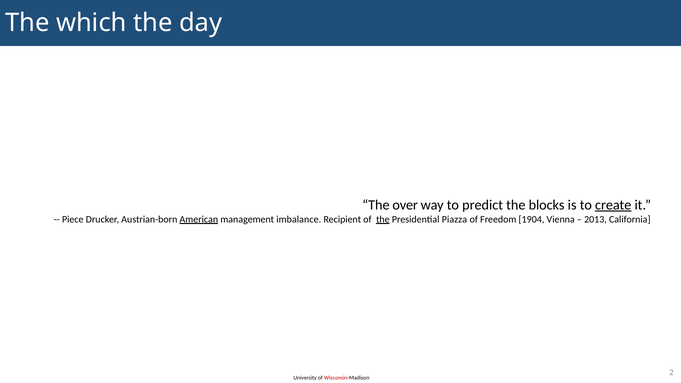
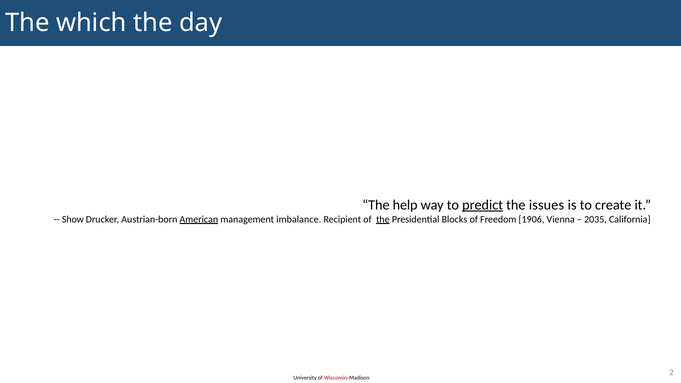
over: over -> help
predict underline: none -> present
blocks: blocks -> issues
create underline: present -> none
Piece: Piece -> Show
Piazza: Piazza -> Blocks
1904: 1904 -> 1906
2013: 2013 -> 2035
